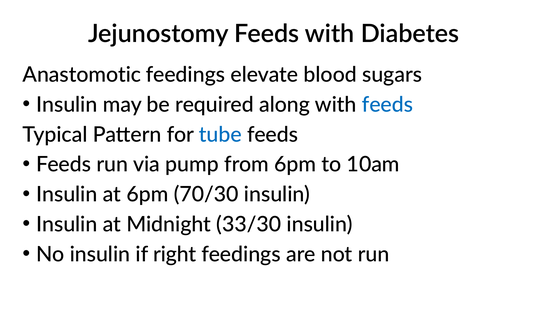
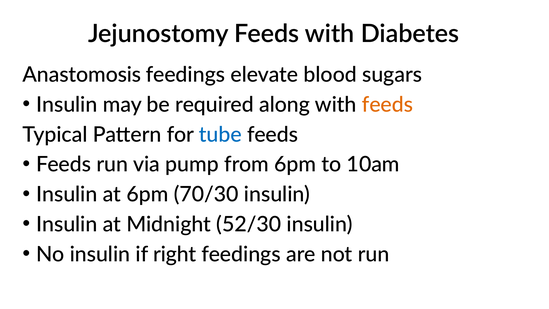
Anastomotic: Anastomotic -> Anastomosis
feeds at (387, 105) colour: blue -> orange
33/30: 33/30 -> 52/30
